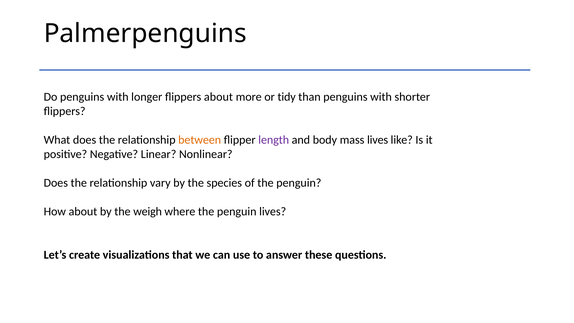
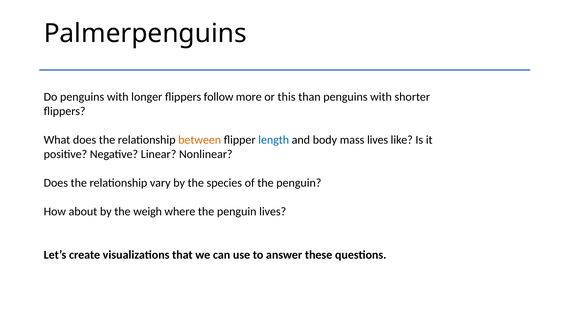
flippers about: about -> follow
tidy: tidy -> this
length colour: purple -> blue
